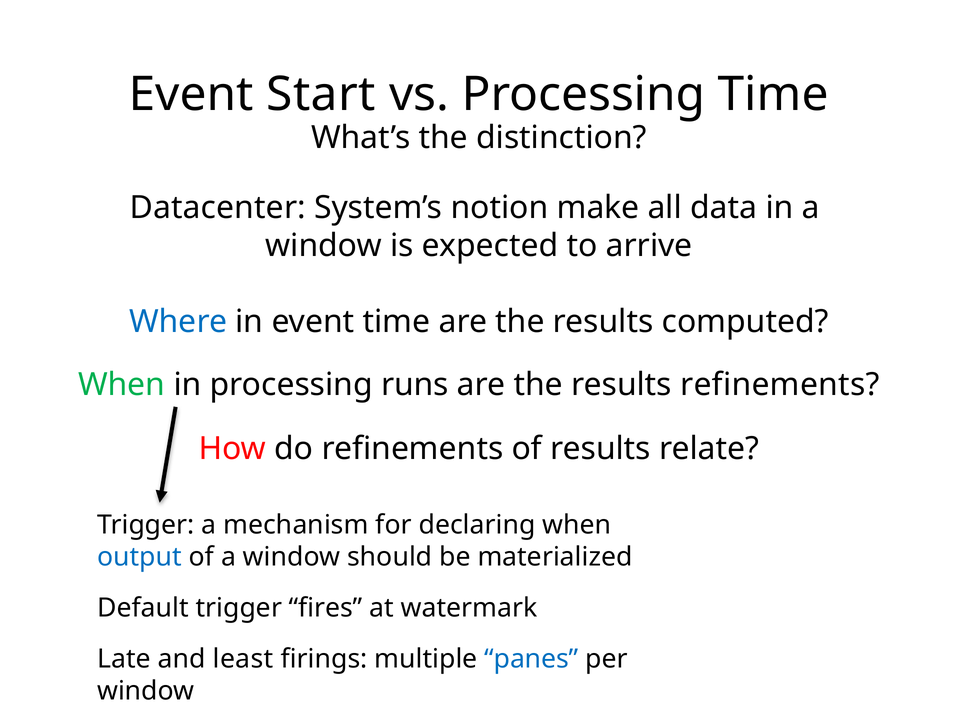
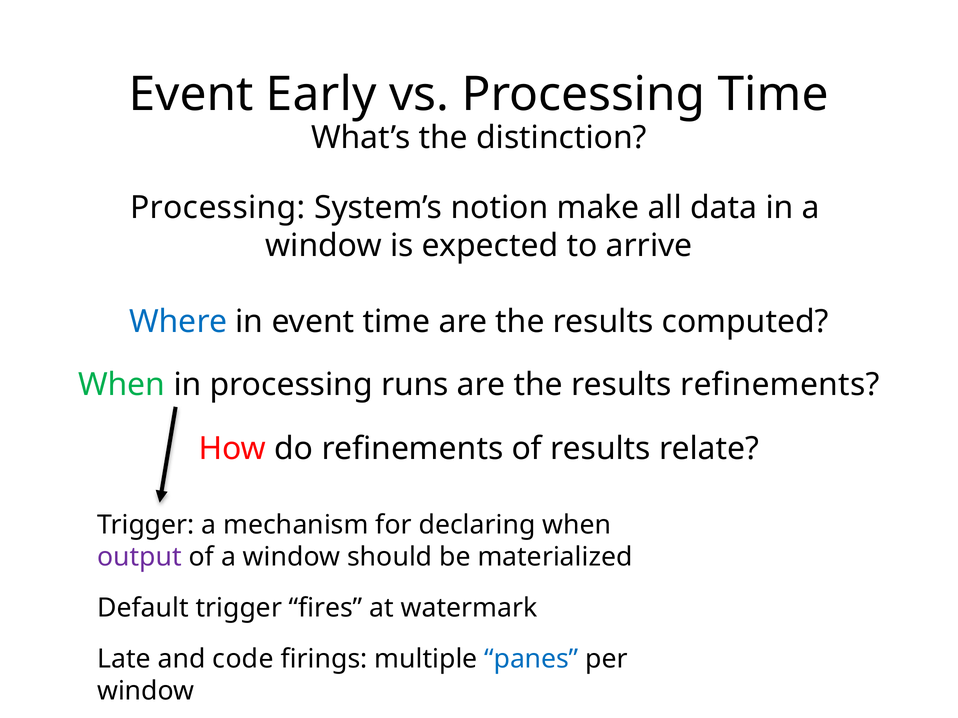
Start: Start -> Early
Datacenter at (218, 208): Datacenter -> Processing
output colour: blue -> purple
least: least -> code
